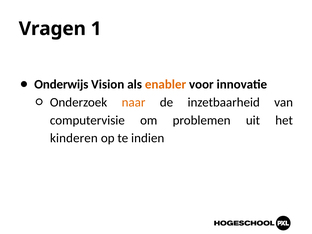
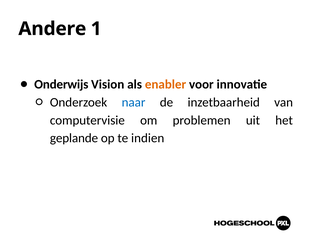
Vragen: Vragen -> Andere
naar colour: orange -> blue
kinderen: kinderen -> geplande
